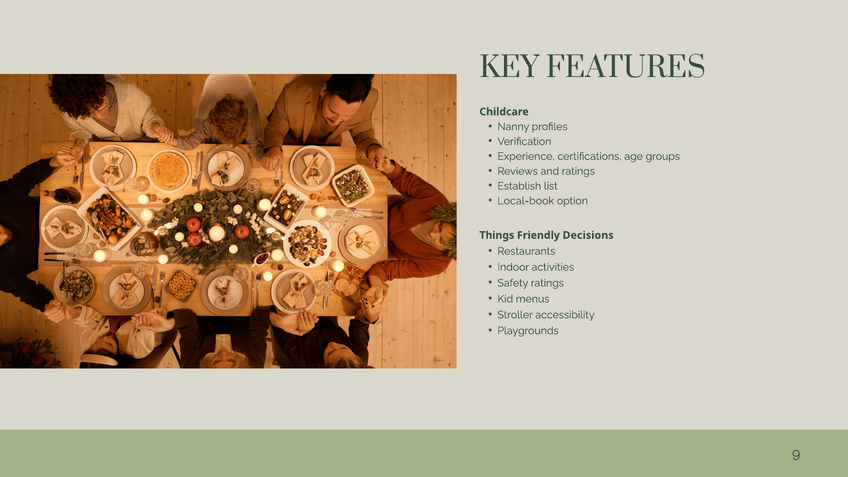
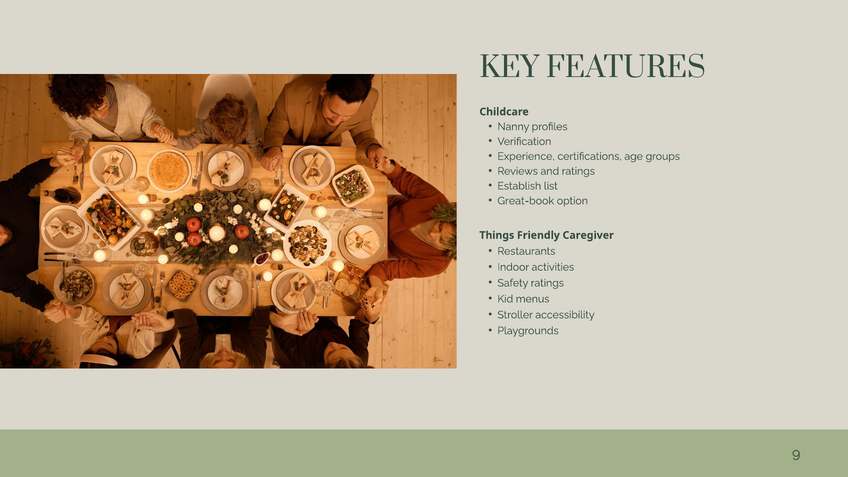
Local-book: Local-book -> Great-book
Decisions: Decisions -> Caregiver
